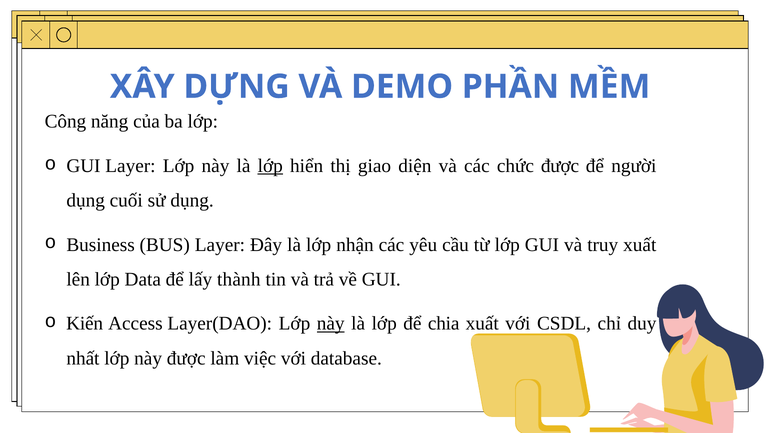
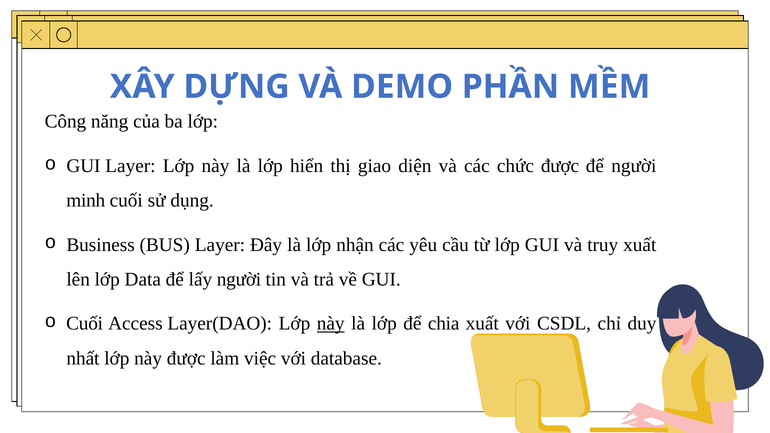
lớp at (270, 166) underline: present -> none
dụng at (86, 200): dụng -> minh
lấy thành: thành -> người
Kiến at (85, 324): Kiến -> Cuối
